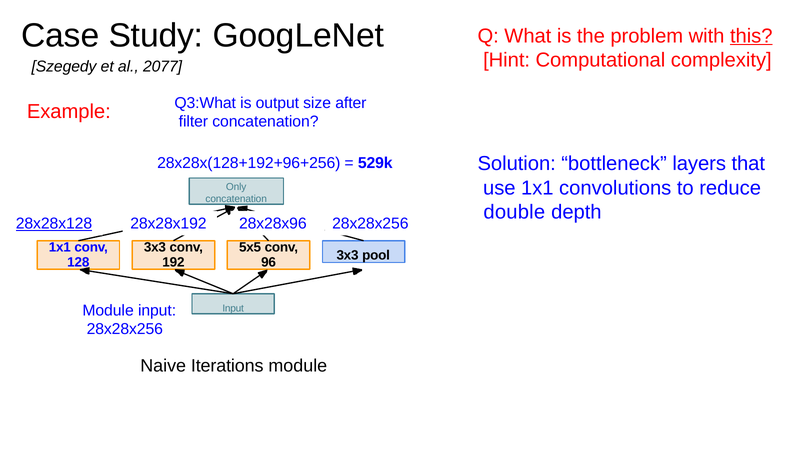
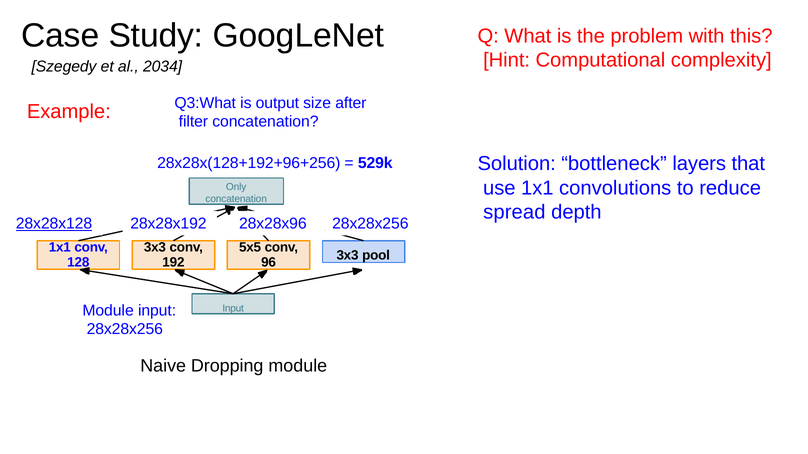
this underline: present -> none
2077: 2077 -> 2034
double: double -> spread
Iterations: Iterations -> Dropping
